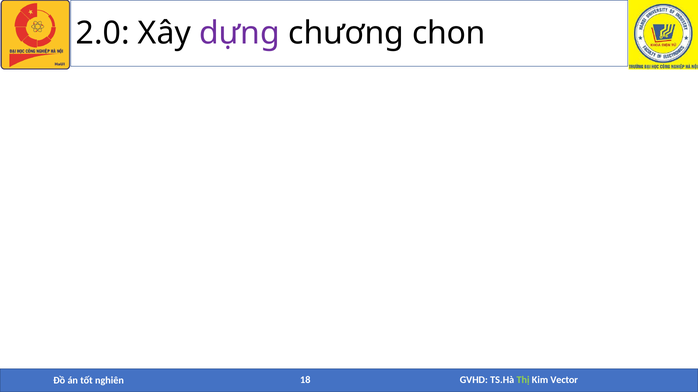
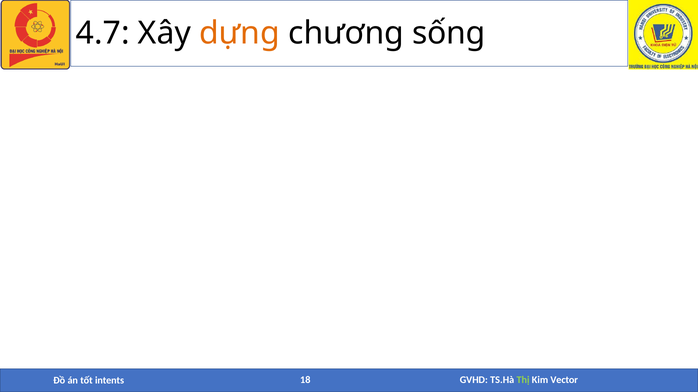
2.0: 2.0 -> 4.7
dựng colour: purple -> orange
chọn: chọn -> sống
nghiên: nghiên -> intents
